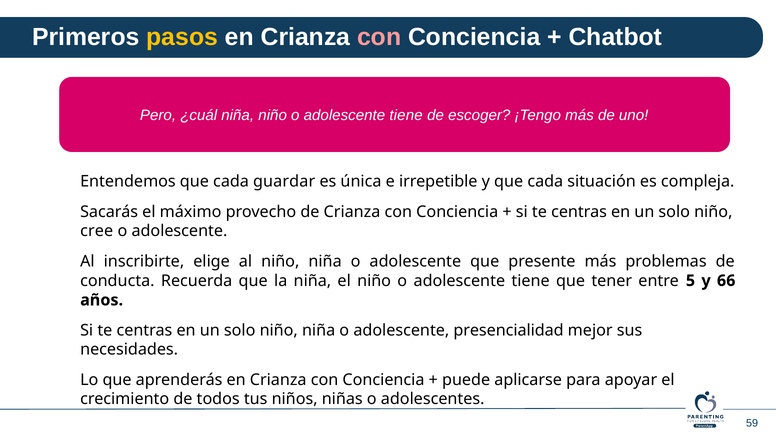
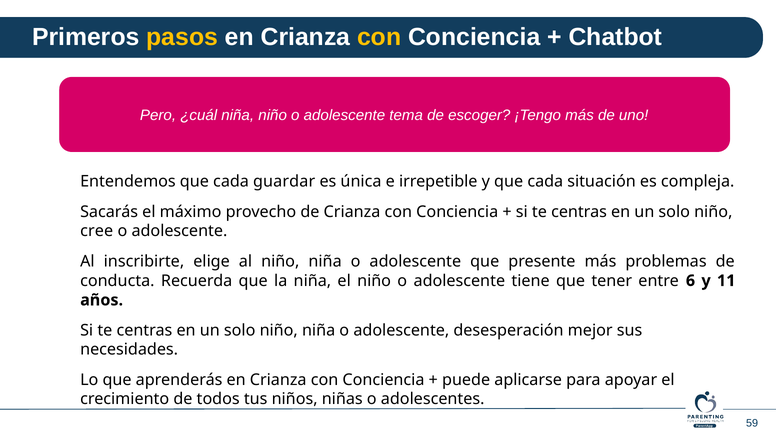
con at (379, 37) colour: pink -> yellow
tiene at (406, 116): tiene -> tema
5: 5 -> 6
66: 66 -> 11
presencialidad: presencialidad -> desesperación
